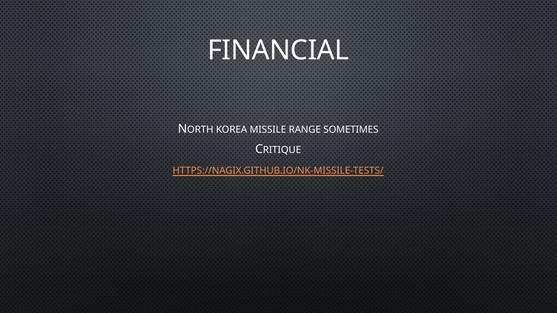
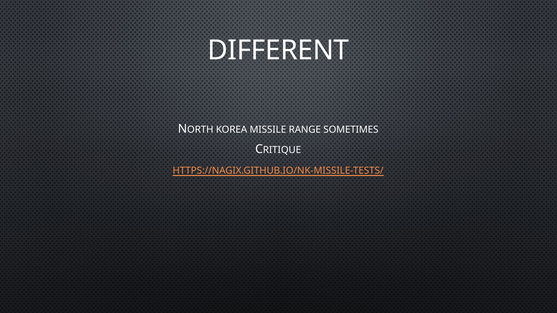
FINANCIAL: FINANCIAL -> DIFFERENT
